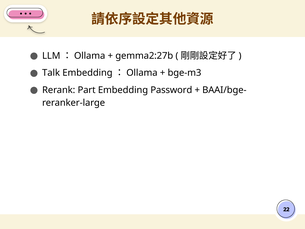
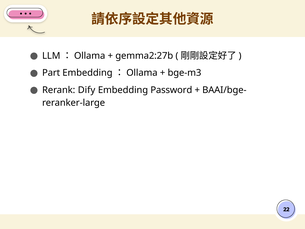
Talk: Talk -> Part
Part: Part -> Dify
